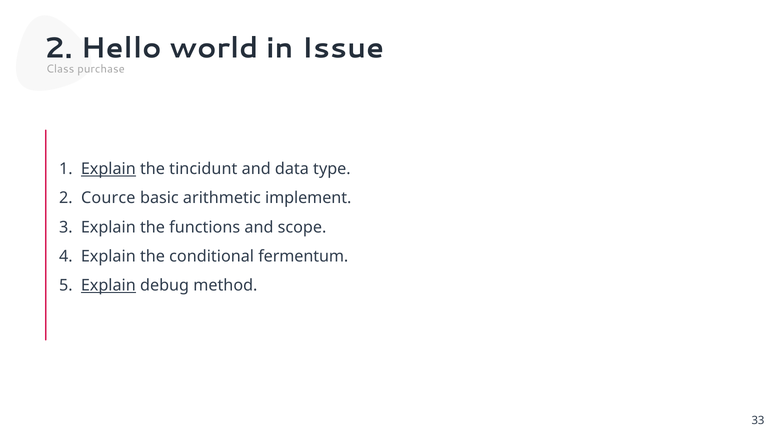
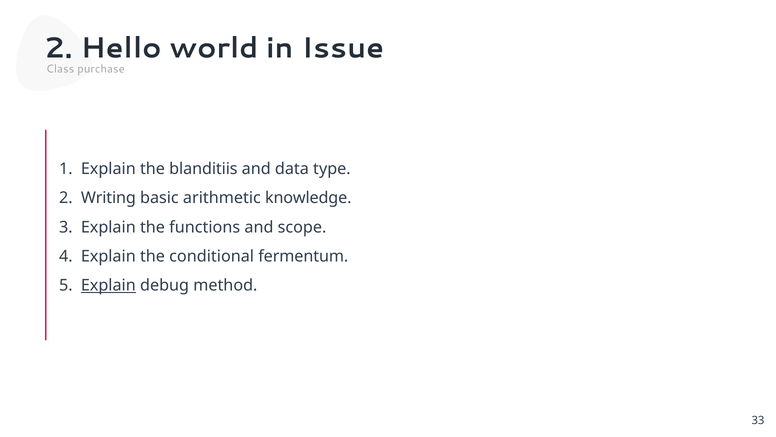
Explain at (108, 169) underline: present -> none
tincidunt: tincidunt -> blanditiis
Cource: Cource -> Writing
implement: implement -> knowledge
